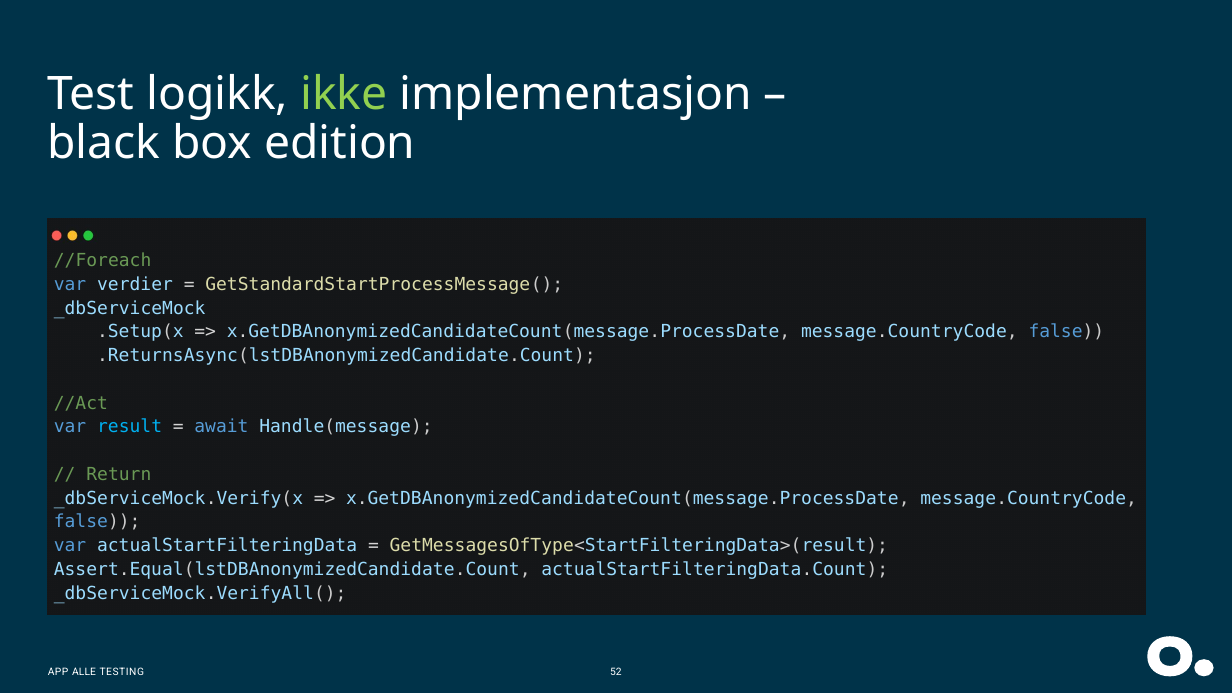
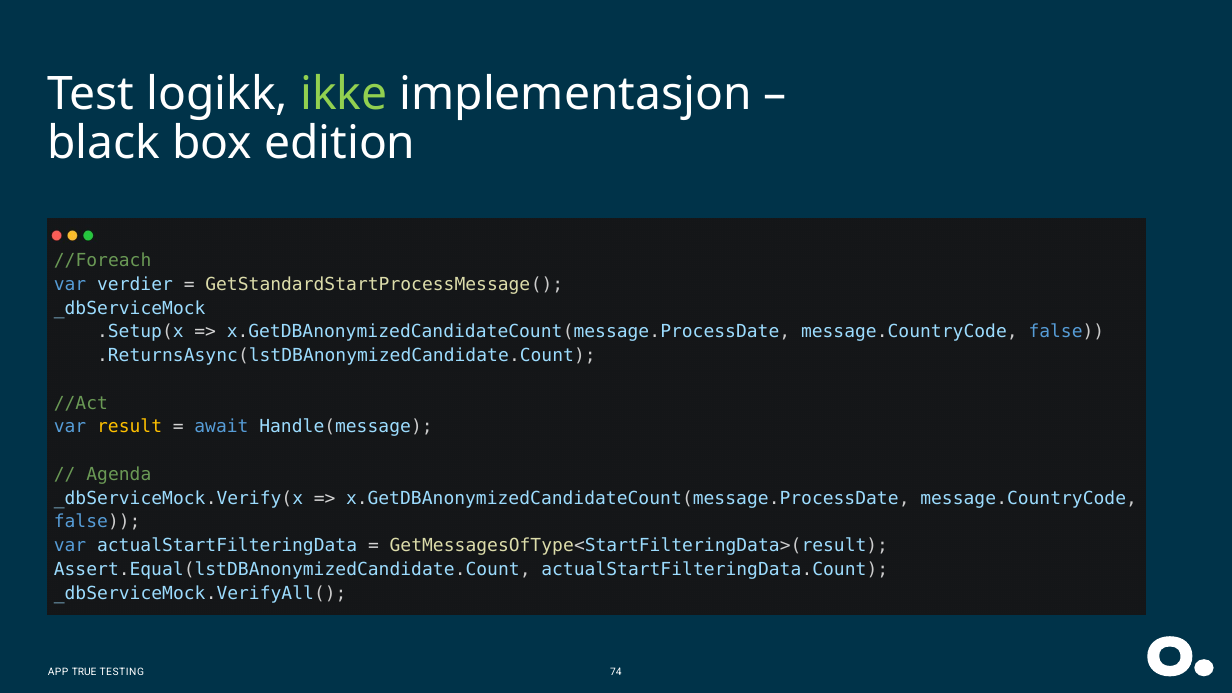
result colour: light blue -> yellow
Return: Return -> Agenda
ALLE: ALLE -> TRUE
52: 52 -> 74
